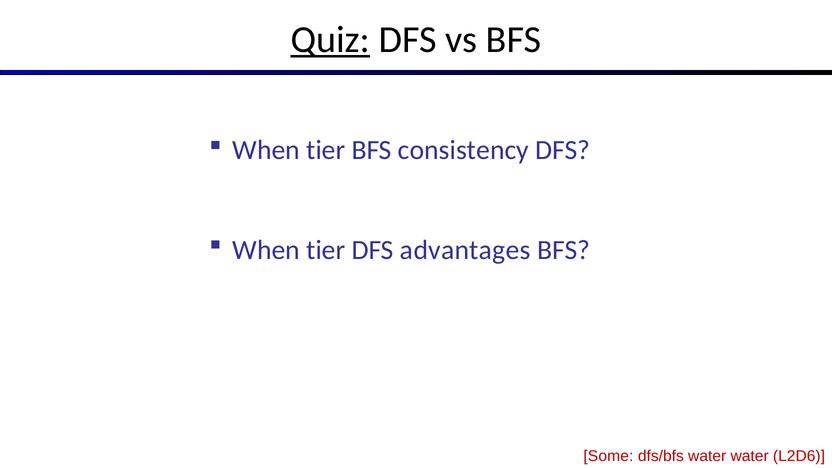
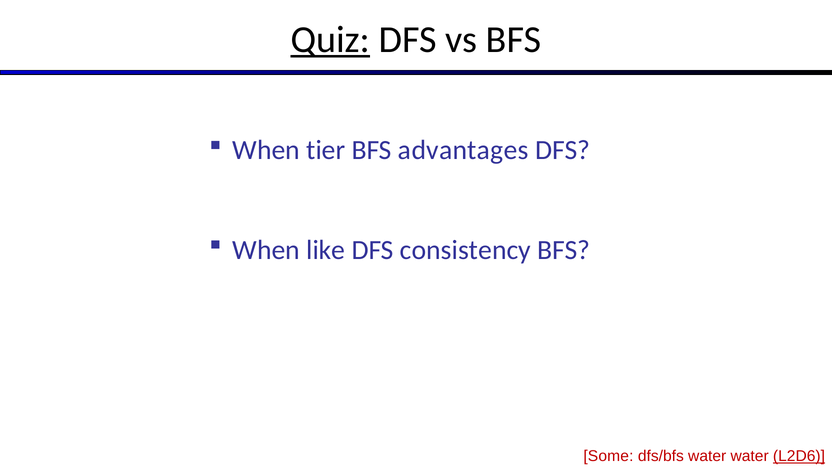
consistency: consistency -> advantages
tier at (326, 250): tier -> like
advantages: advantages -> consistency
L2D6 underline: none -> present
